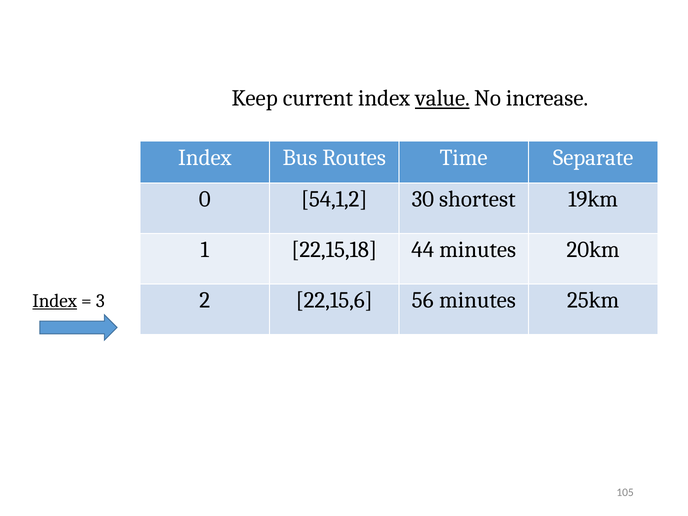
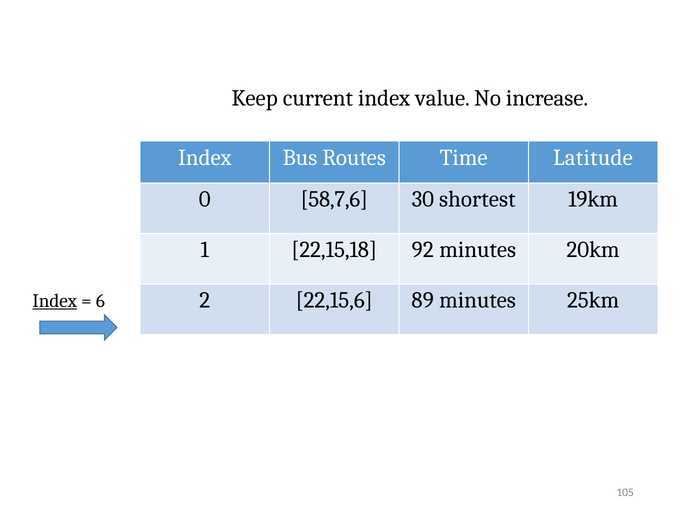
value underline: present -> none
Separate: Separate -> Latitude
54,1,2: 54,1,2 -> 58,7,6
44: 44 -> 92
56: 56 -> 89
3: 3 -> 6
